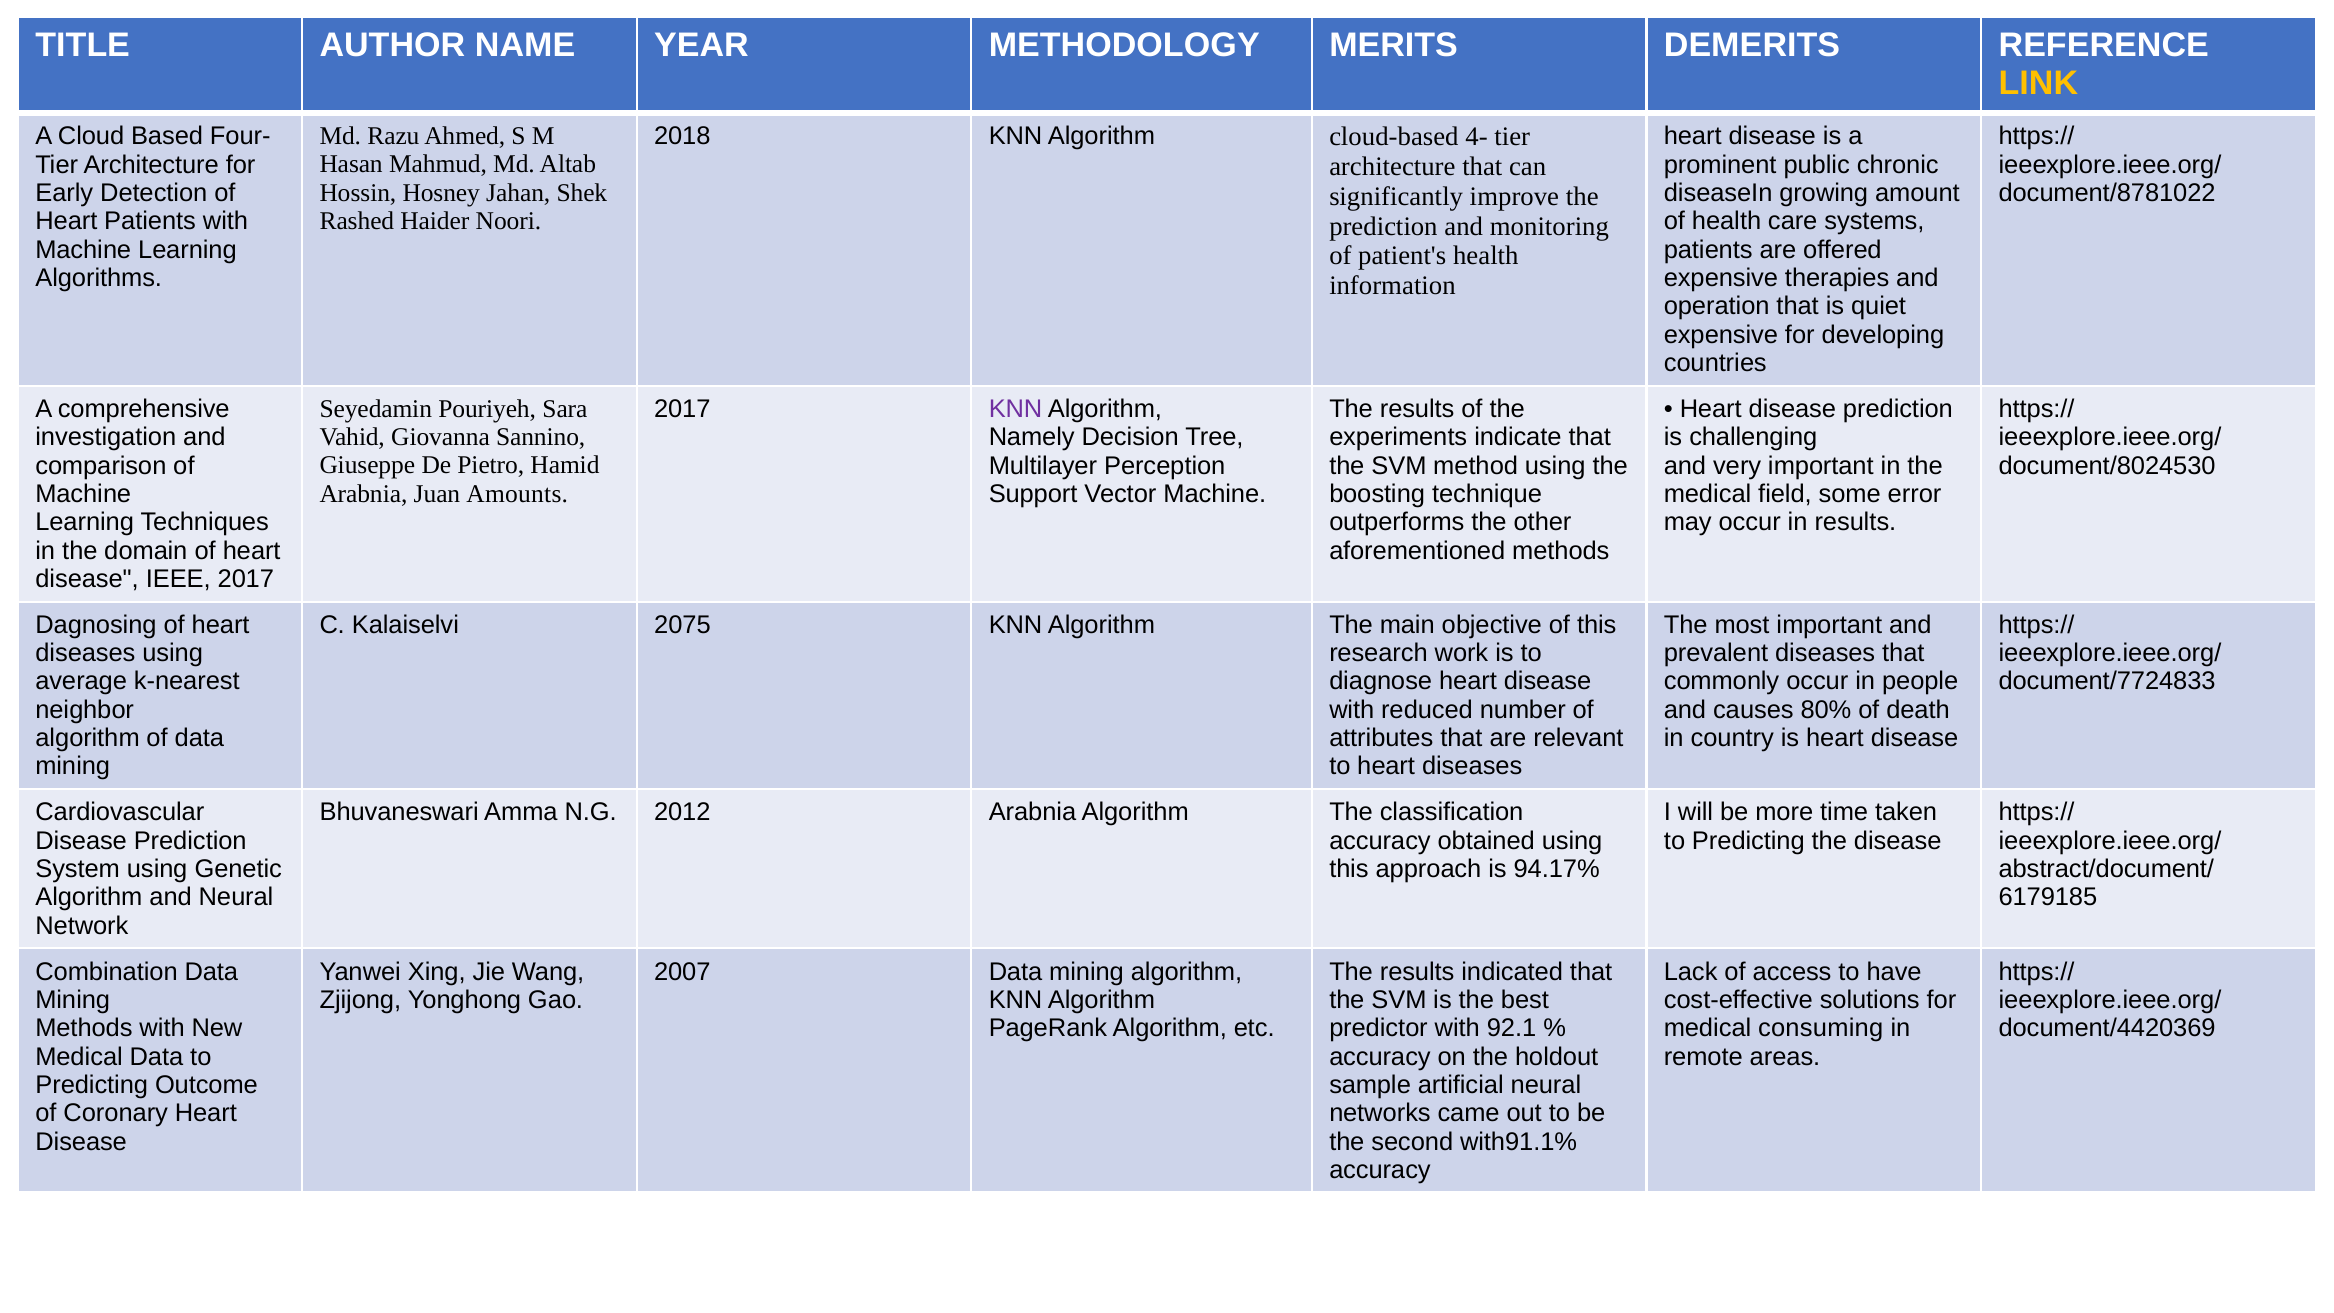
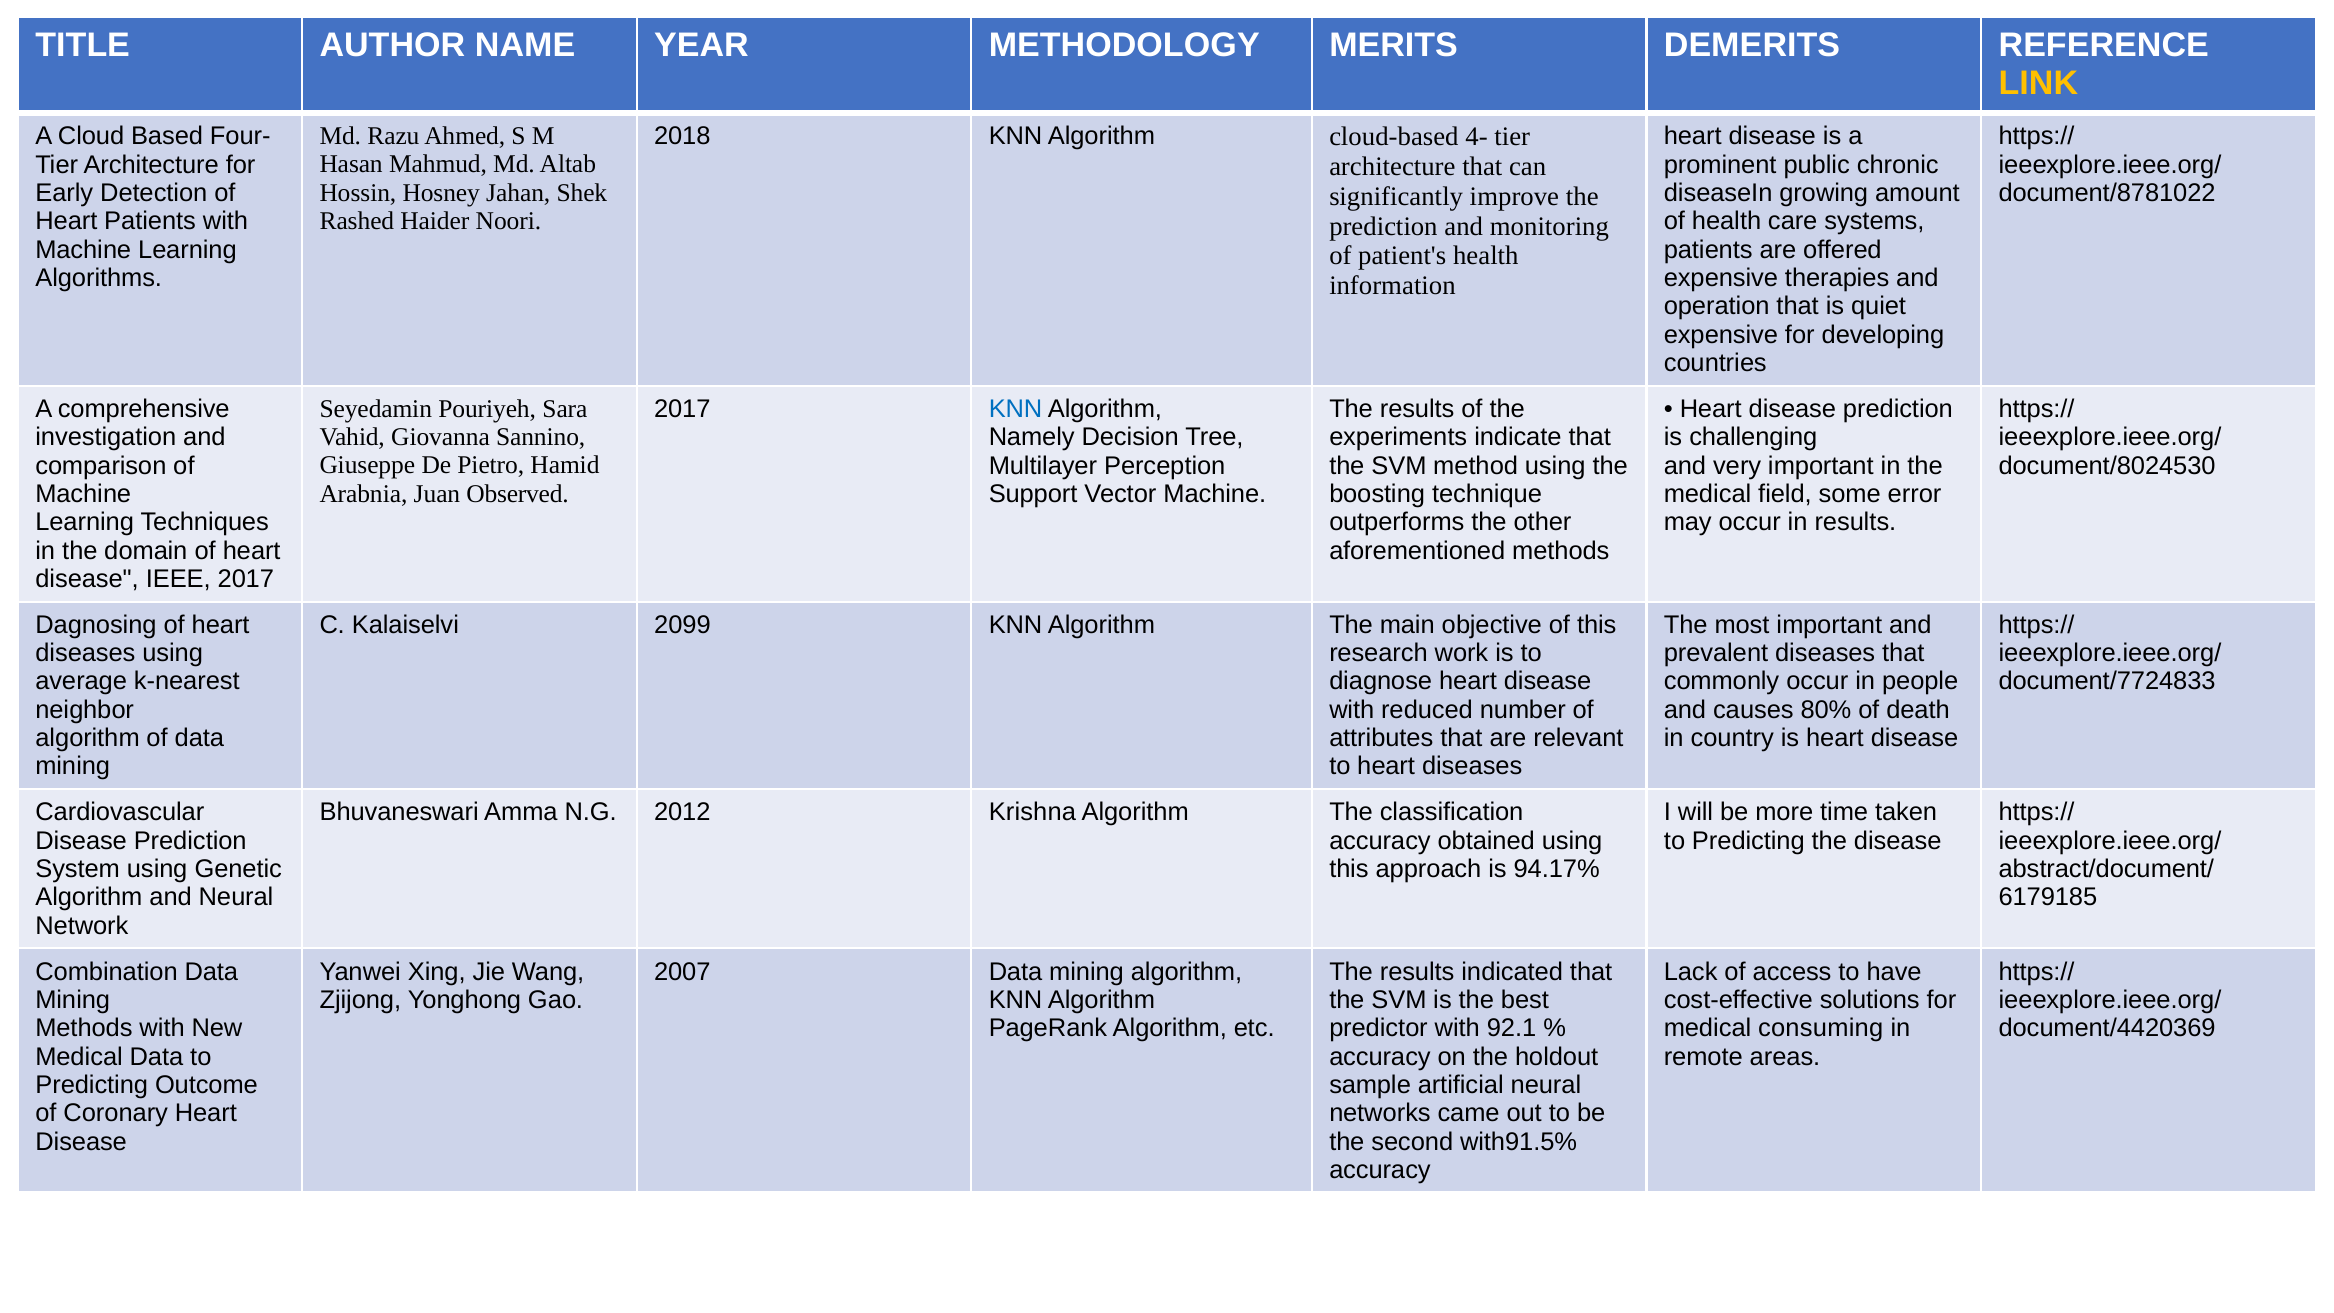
KNN at (1016, 409) colour: purple -> blue
Amounts: Amounts -> Observed
2075: 2075 -> 2099
2012 Arabnia: Arabnia -> Krishna
with91.1%: with91.1% -> with91.5%
